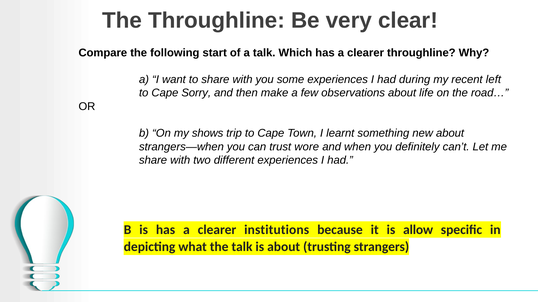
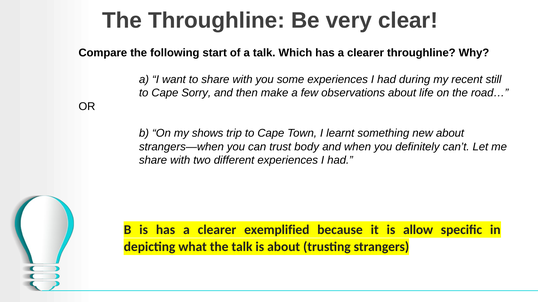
left: left -> still
wore: wore -> body
institutions: institutions -> exemplified
